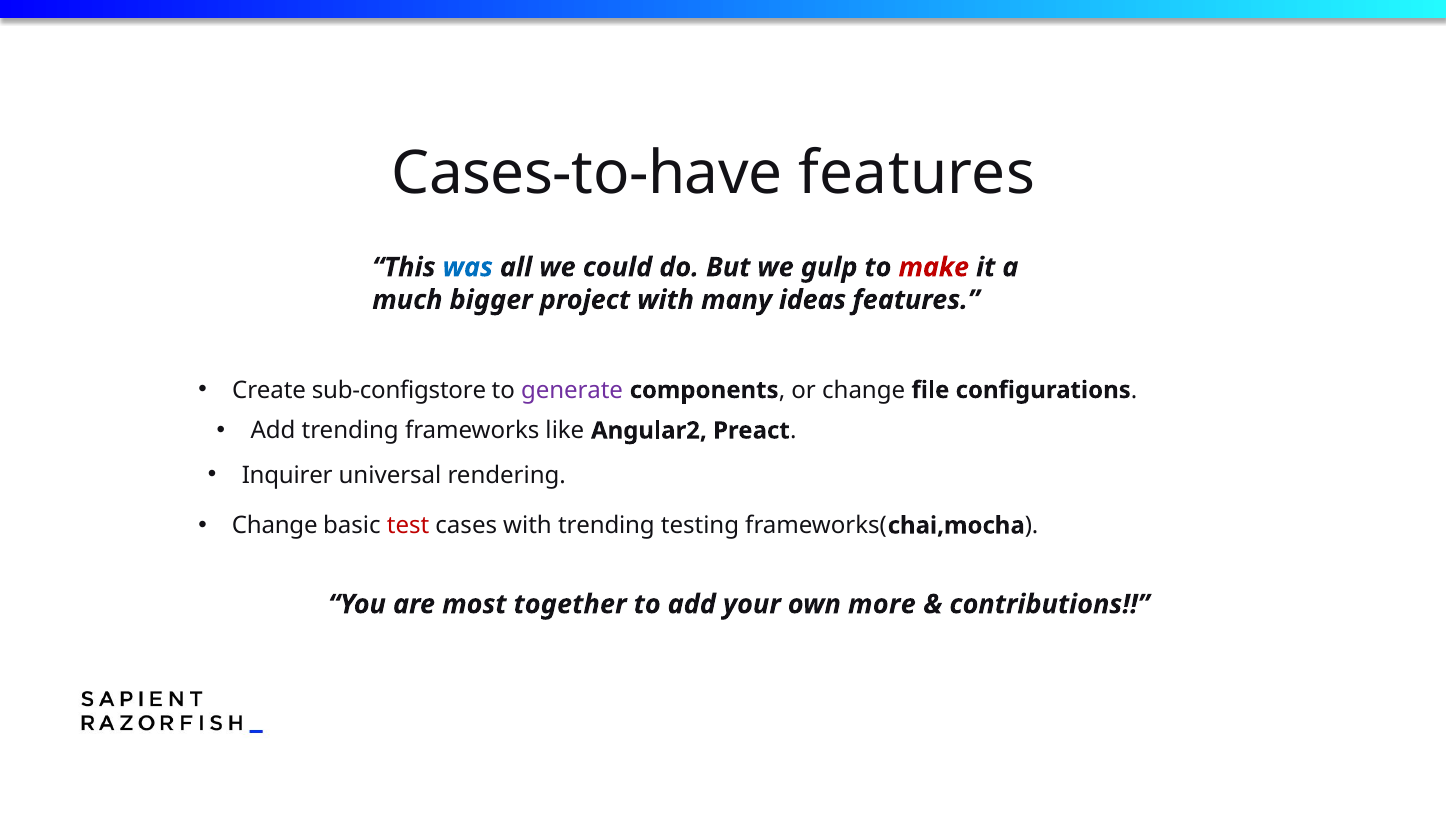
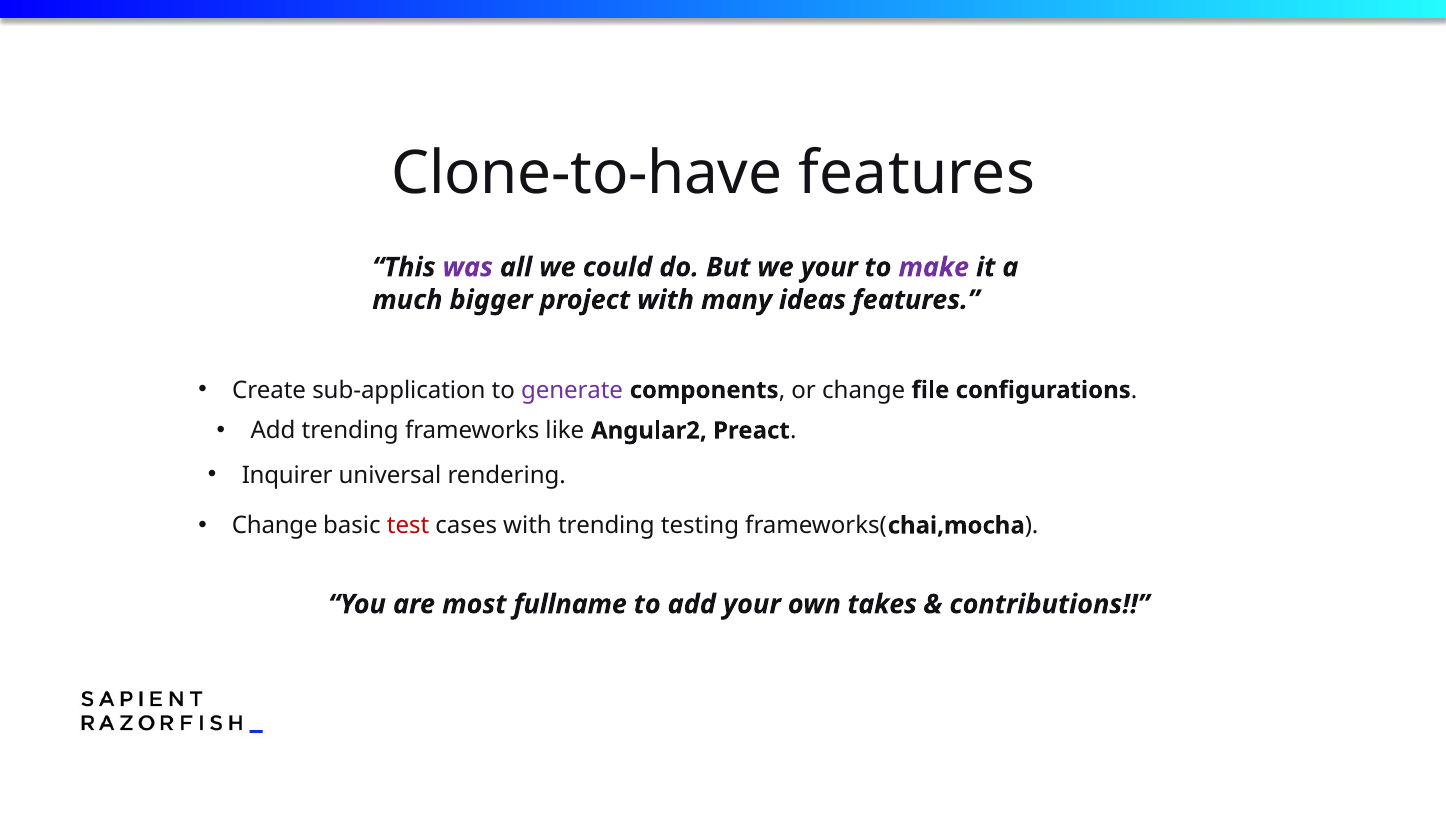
Cases-to-have: Cases-to-have -> Clone-to-have
was colour: blue -> purple
we gulp: gulp -> your
make colour: red -> purple
sub-configstore: sub-configstore -> sub-application
together: together -> fullname
more: more -> takes
